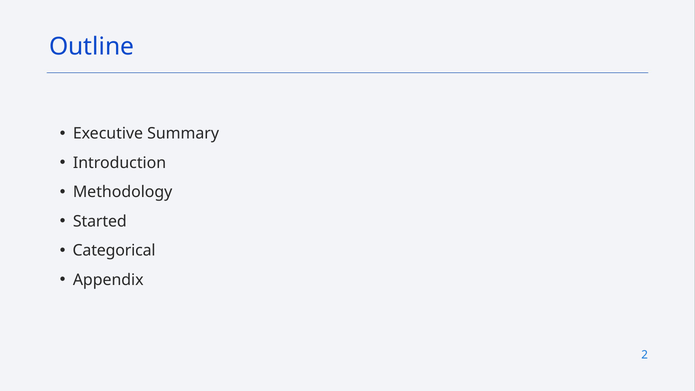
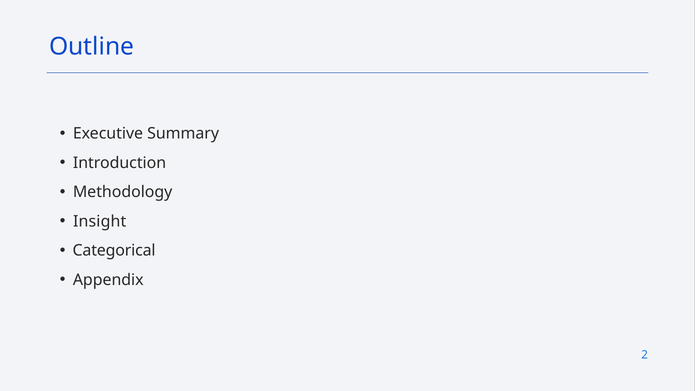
Started: Started -> Insight
